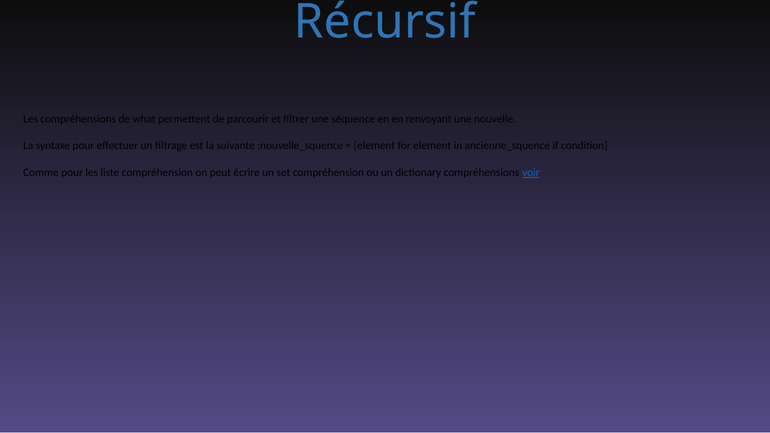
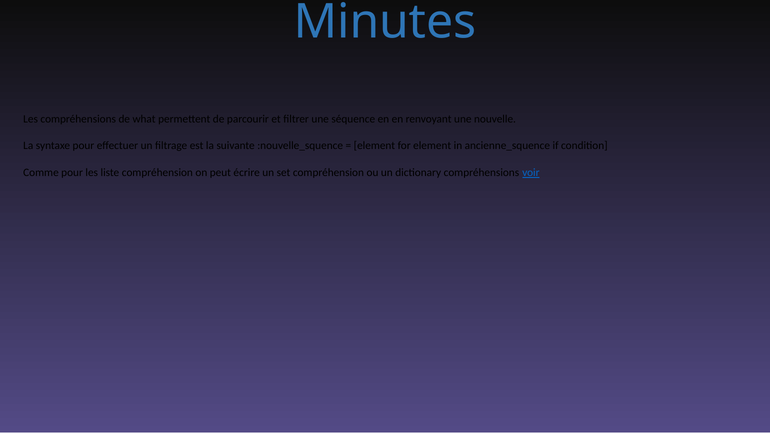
Récursif: Récursif -> Minutes
